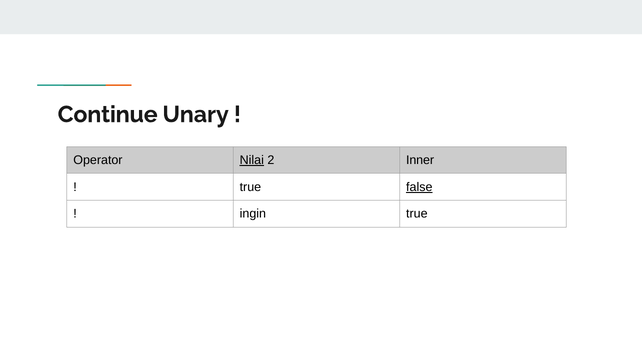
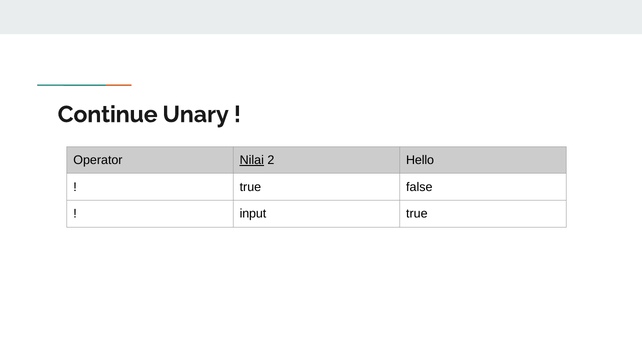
Inner: Inner -> Hello
false underline: present -> none
ingin: ingin -> input
